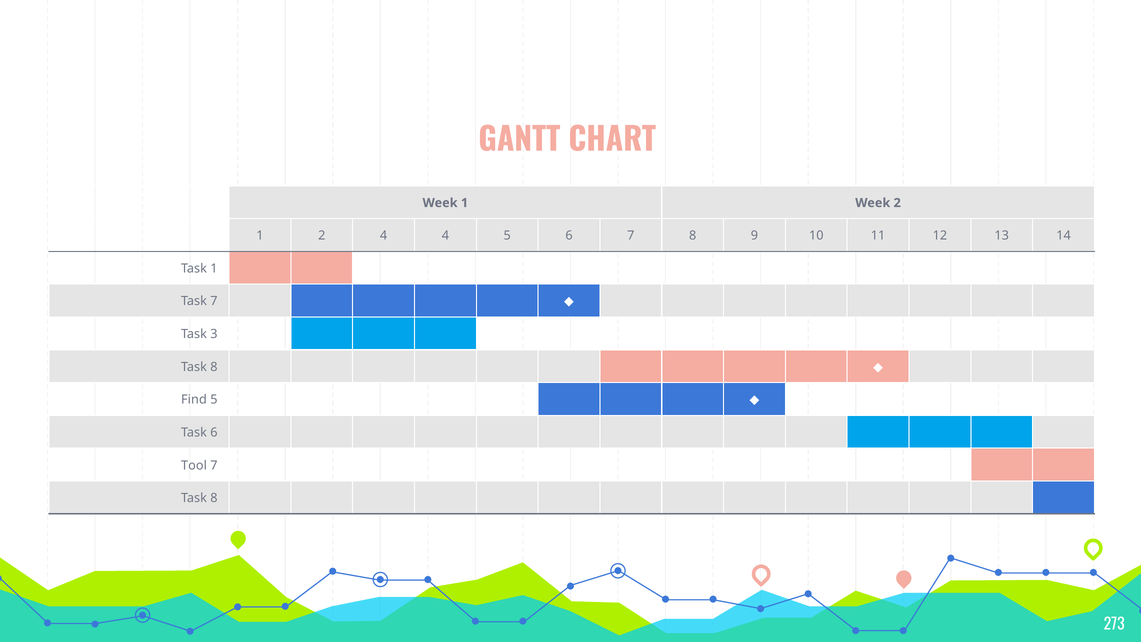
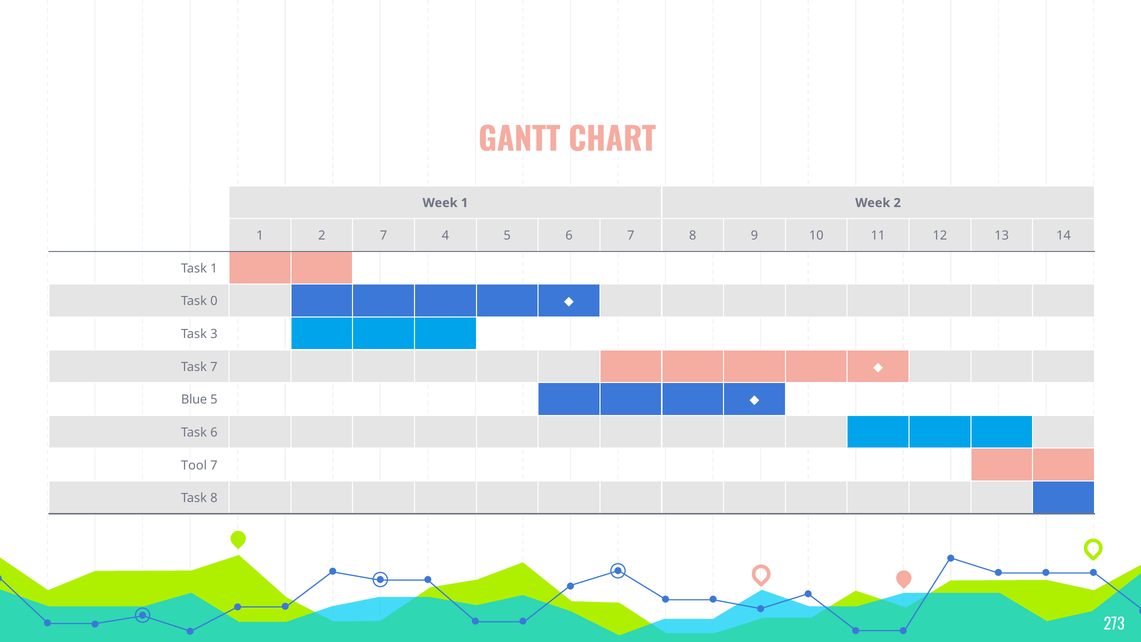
2 4: 4 -> 7
Task 7: 7 -> 0
8 at (214, 367): 8 -> 7
Find: Find -> Blue
